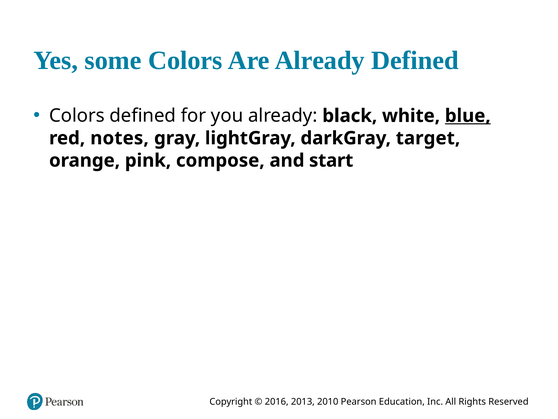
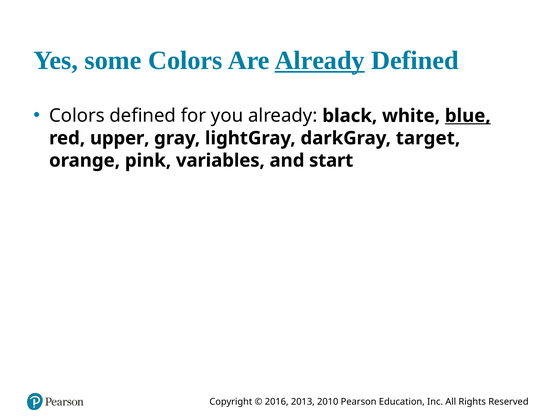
Already at (320, 61) underline: none -> present
notes: notes -> upper
compose: compose -> variables
